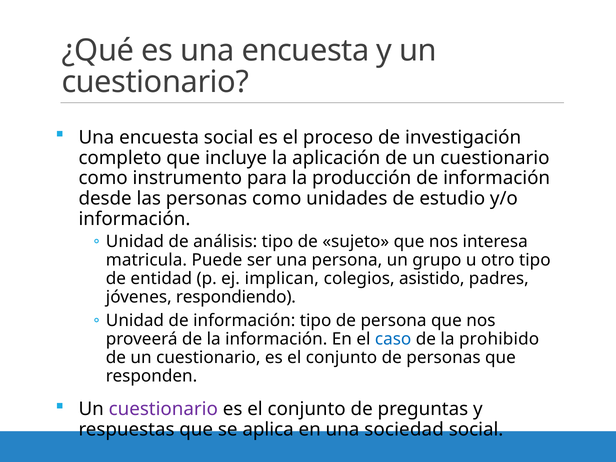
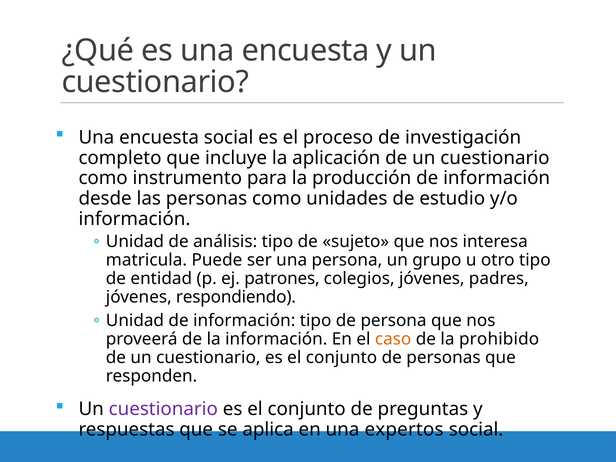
implican: implican -> patrones
colegios asistido: asistido -> jóvenes
caso colour: blue -> orange
sociedad: sociedad -> expertos
